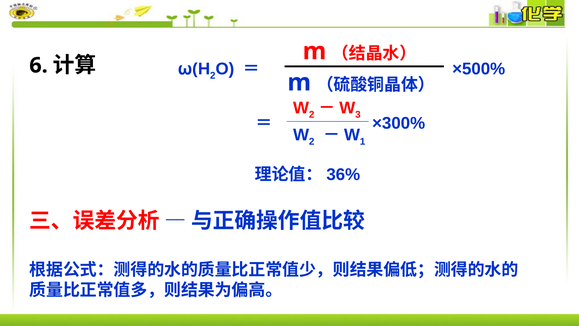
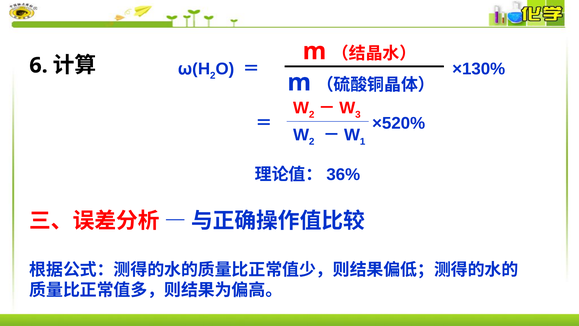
×500%: ×500% -> ×130%
×300%: ×300% -> ×520%
